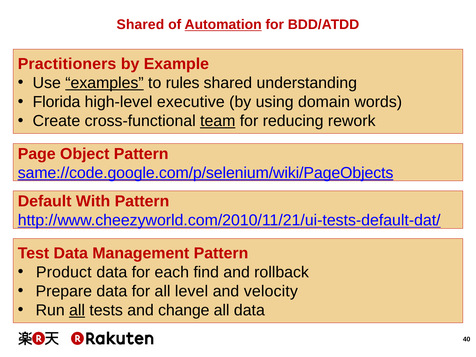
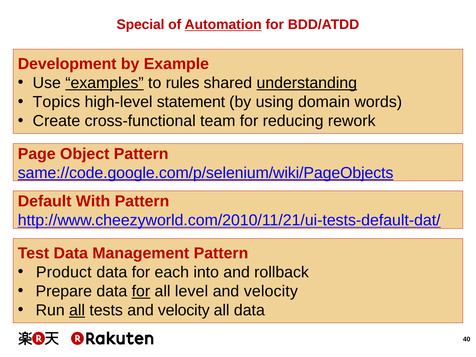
Shared at (140, 25): Shared -> Special
Practitioners: Practitioners -> Development
understanding underline: none -> present
Florida: Florida -> Topics
executive: executive -> statement
team underline: present -> none
find: find -> into
for at (141, 291) underline: none -> present
tests and change: change -> velocity
